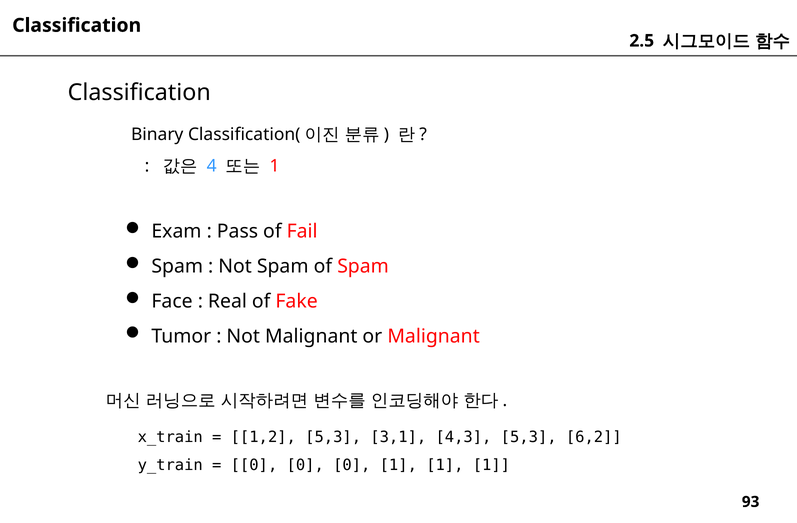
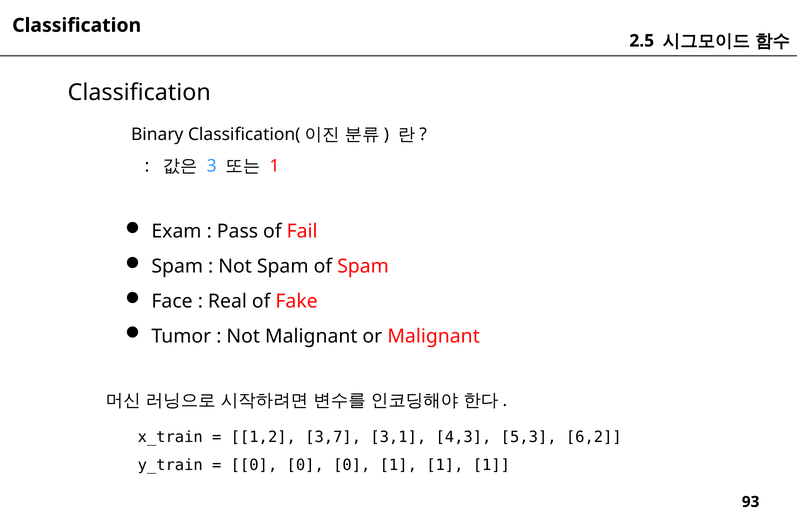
4: 4 -> 3
1,2 5,3: 5,3 -> 3,7
